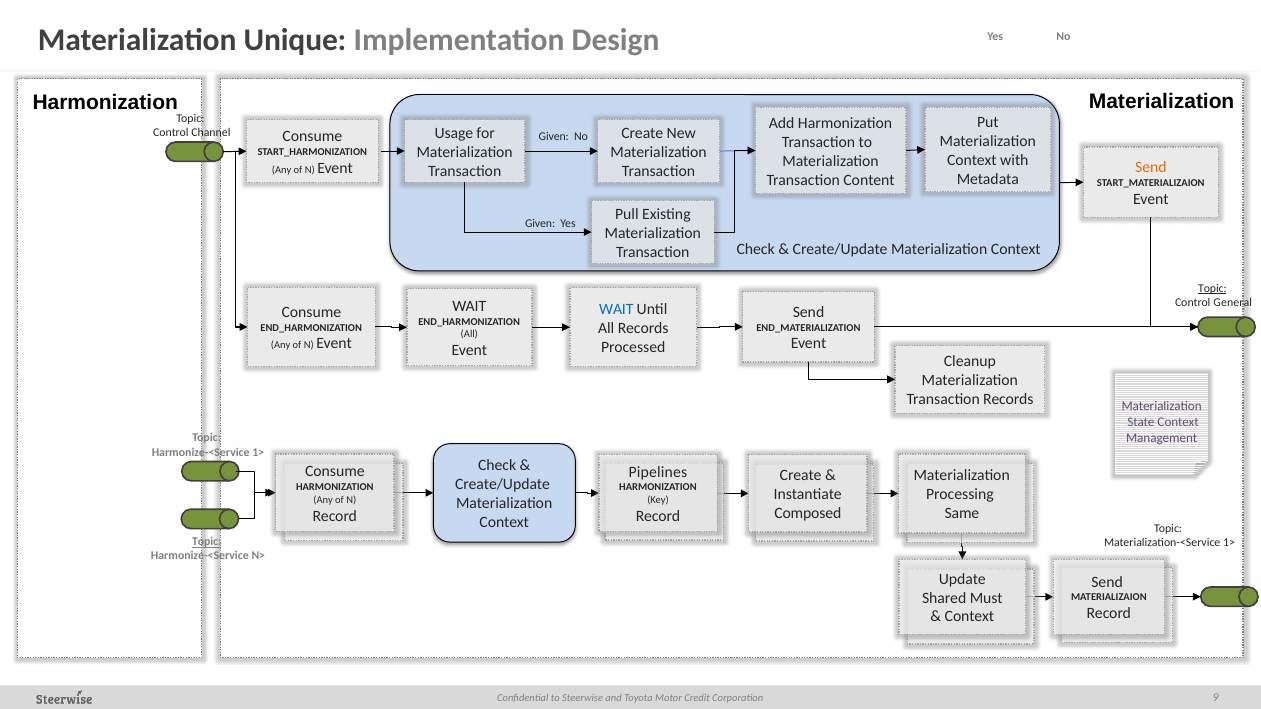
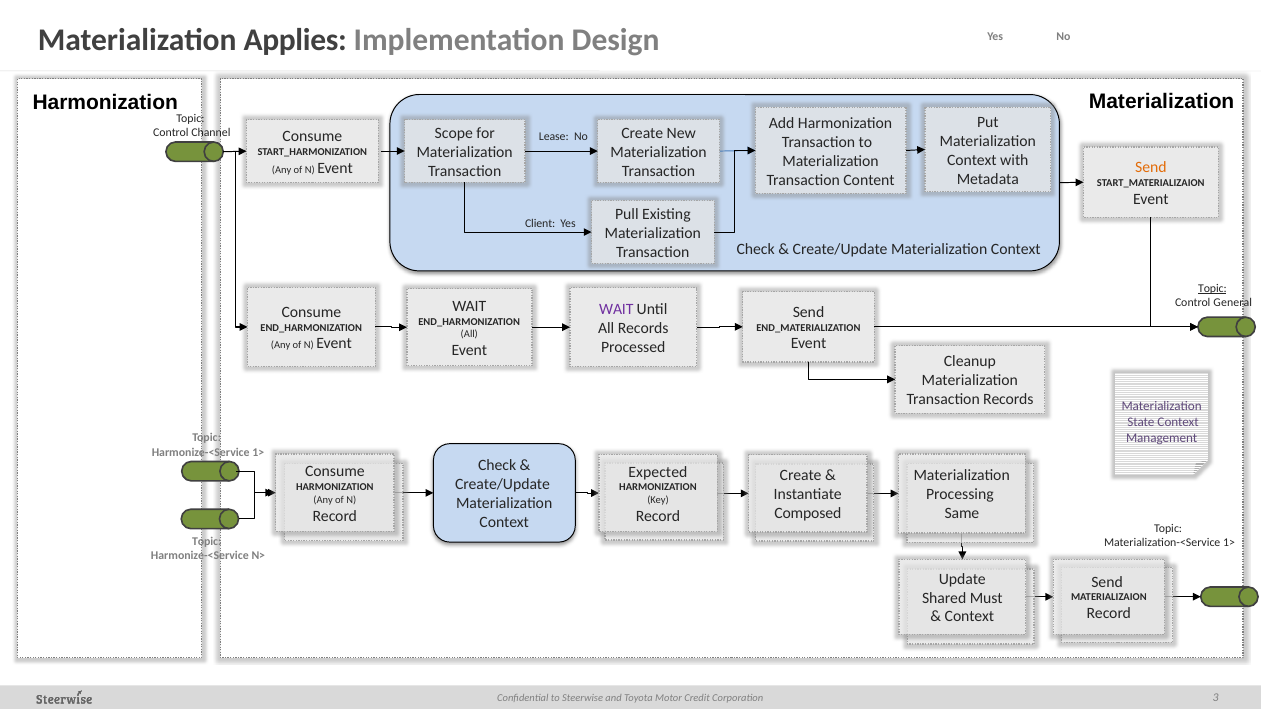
Unique: Unique -> Applies
Usage: Usage -> Scope
Given at (554, 137): Given -> Lease
Given at (540, 223): Given -> Client
WAIT at (616, 309) colour: blue -> purple
Pipelines: Pipelines -> Expected
Topic at (207, 542) underline: present -> none
9: 9 -> 3
